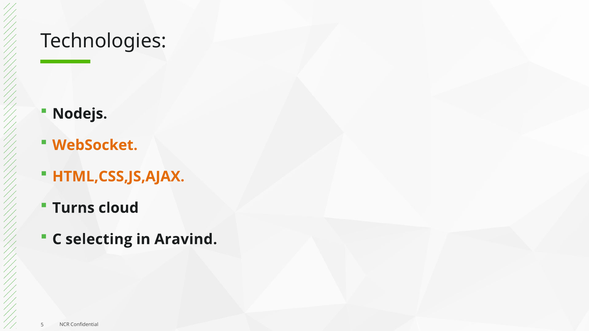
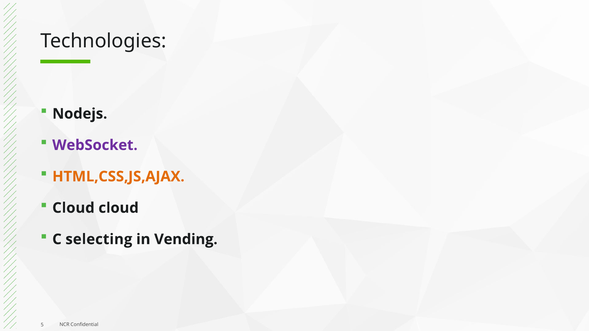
WebSocket colour: orange -> purple
Turns at (73, 208): Turns -> Cloud
Aravind: Aravind -> Vending
